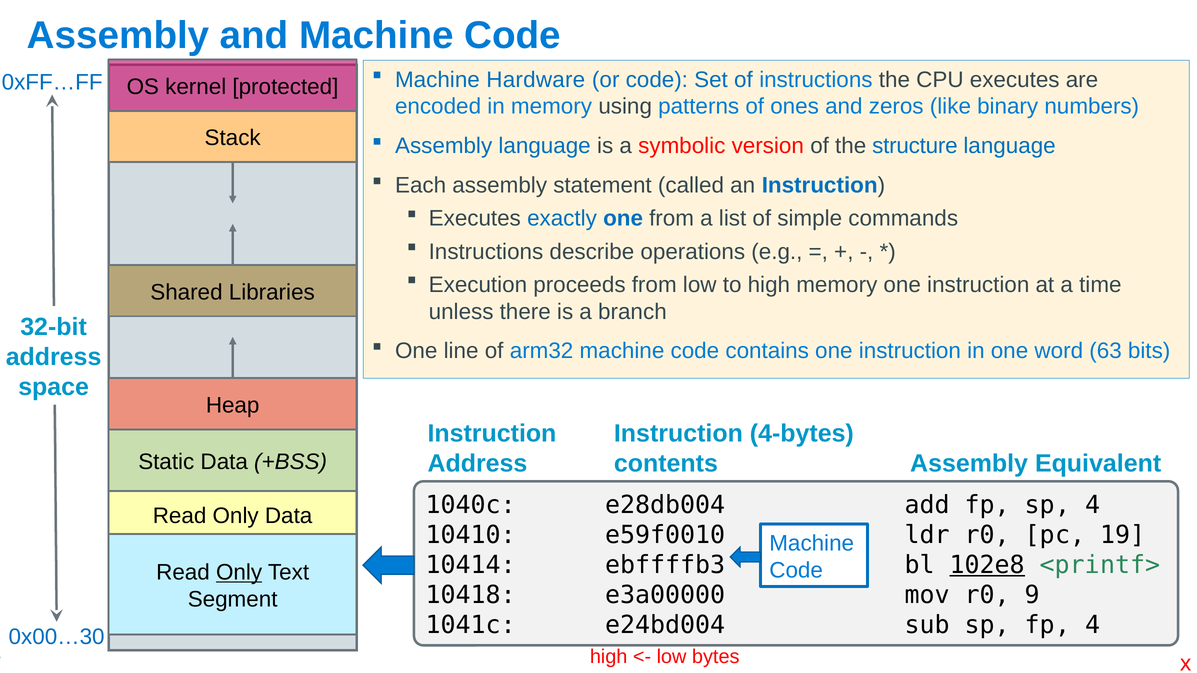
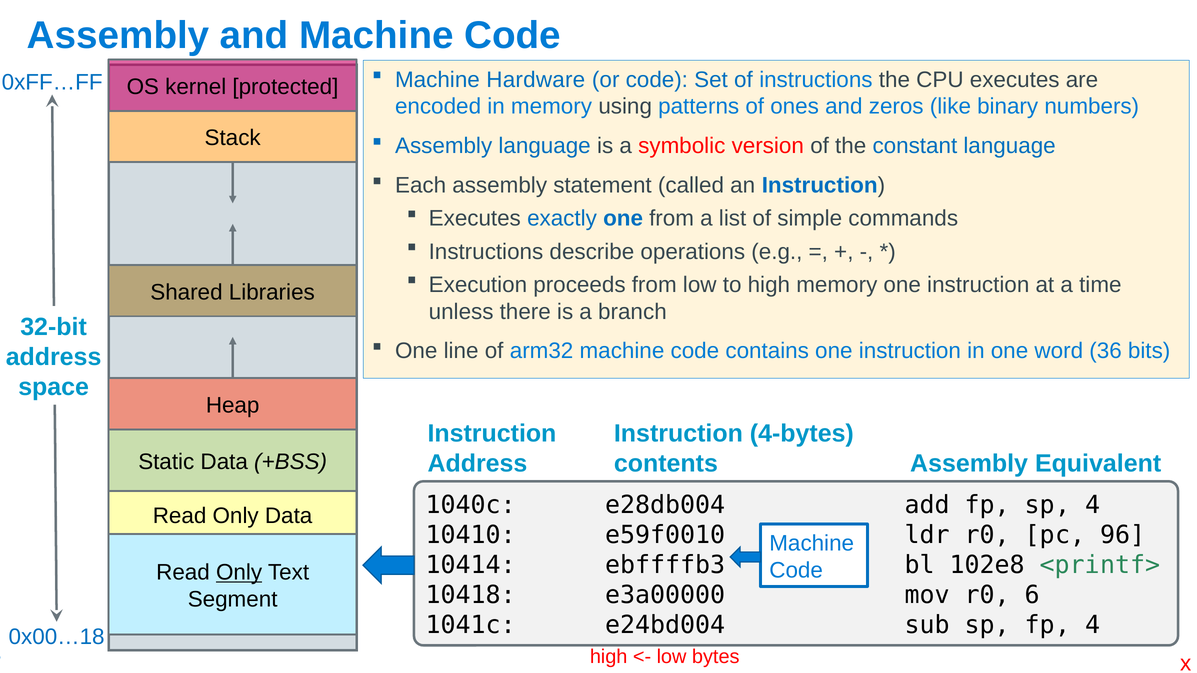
structure: structure -> constant
63: 63 -> 36
19: 19 -> 96
102e8 underline: present -> none
9: 9 -> 6
0x00…30: 0x00…30 -> 0x00…18
